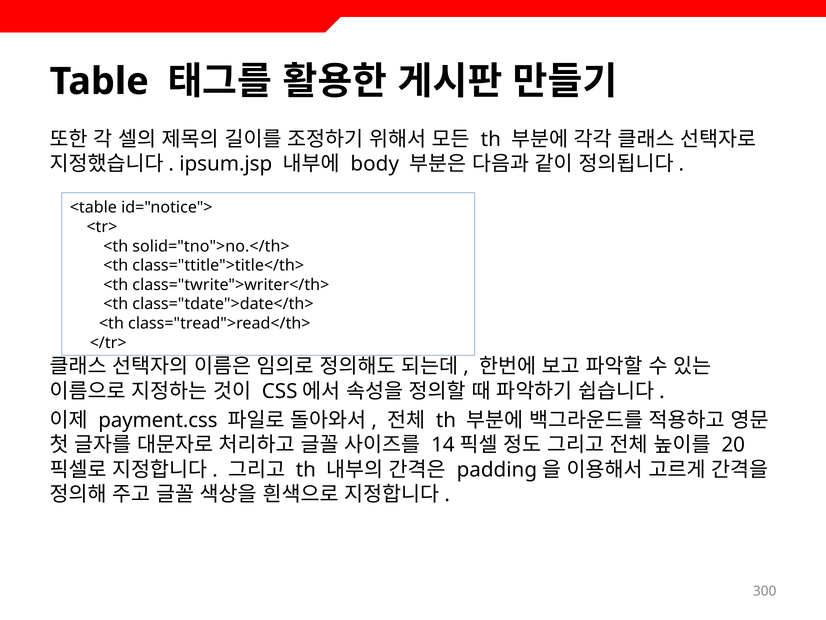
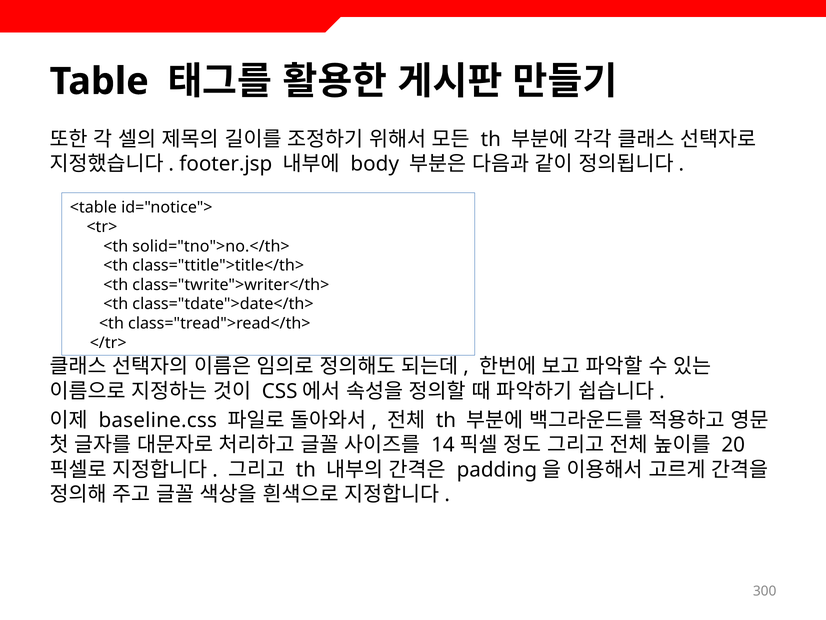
ipsum.jsp: ipsum.jsp -> footer.jsp
payment.css: payment.css -> baseline.css
